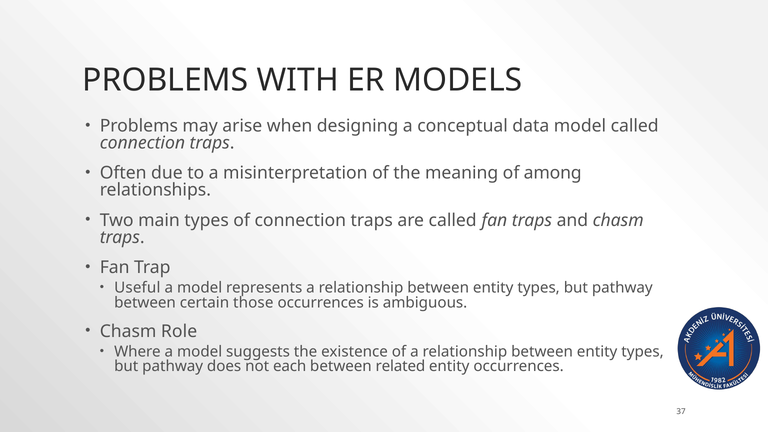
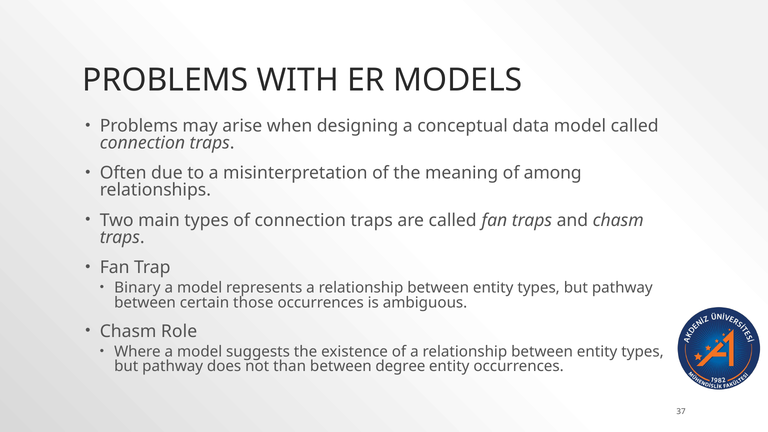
Useful: Useful -> Binary
each: each -> than
related: related -> degree
